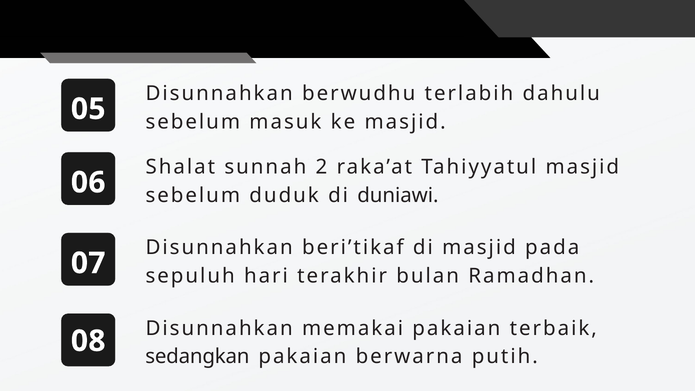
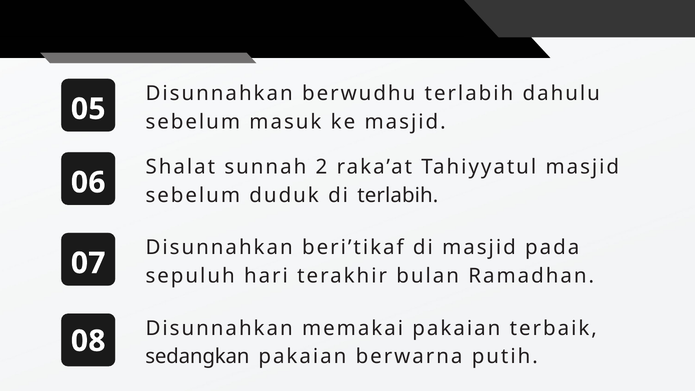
di duniawi: duniawi -> terlabih
